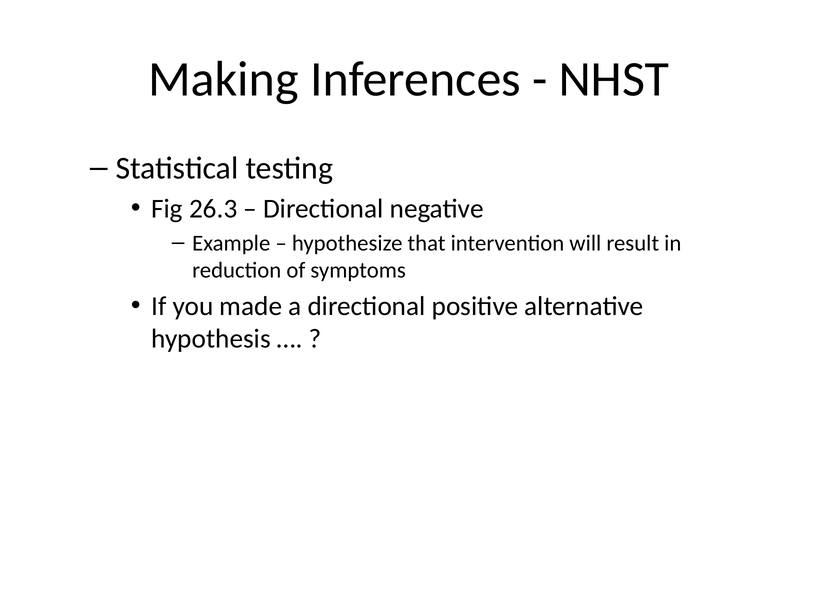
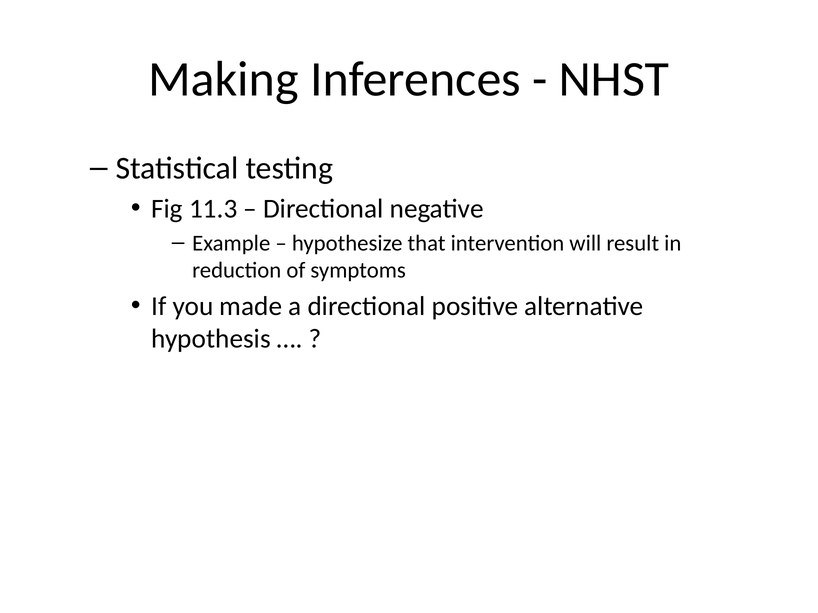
26.3: 26.3 -> 11.3
